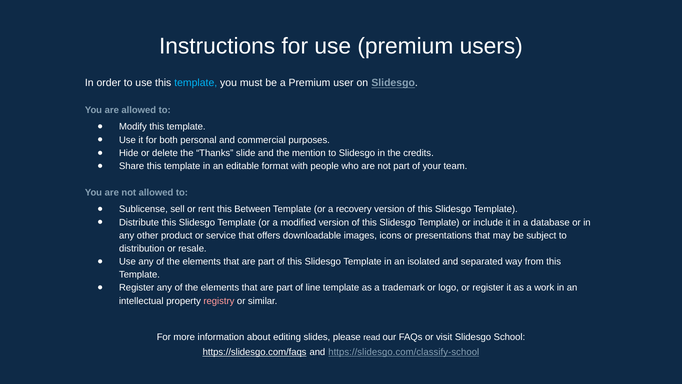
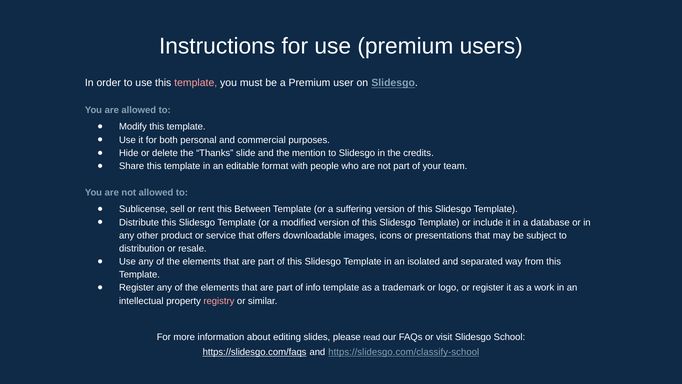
template at (196, 83) colour: light blue -> pink
recovery: recovery -> suffering
line: line -> info
